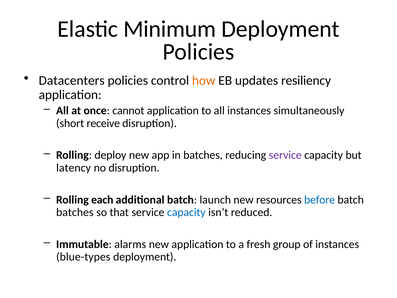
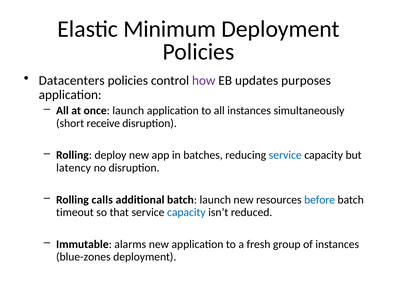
how colour: orange -> purple
resiliency: resiliency -> purposes
once cannot: cannot -> launch
service at (285, 155) colour: purple -> blue
each: each -> calls
batches at (75, 212): batches -> timeout
blue-types: blue-types -> blue-zones
